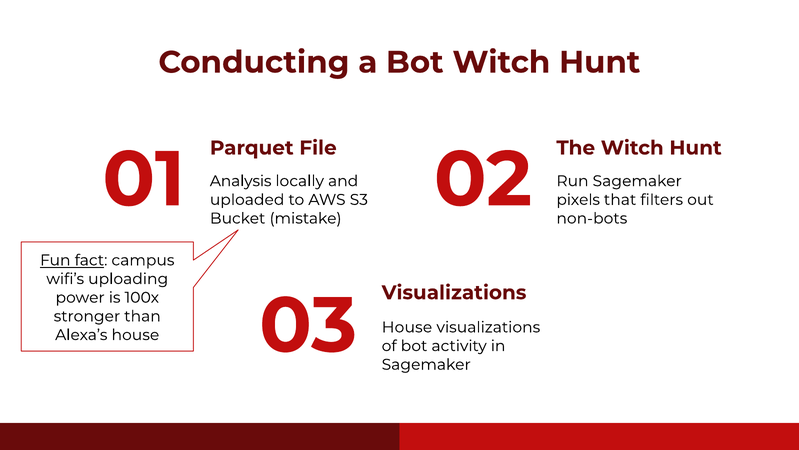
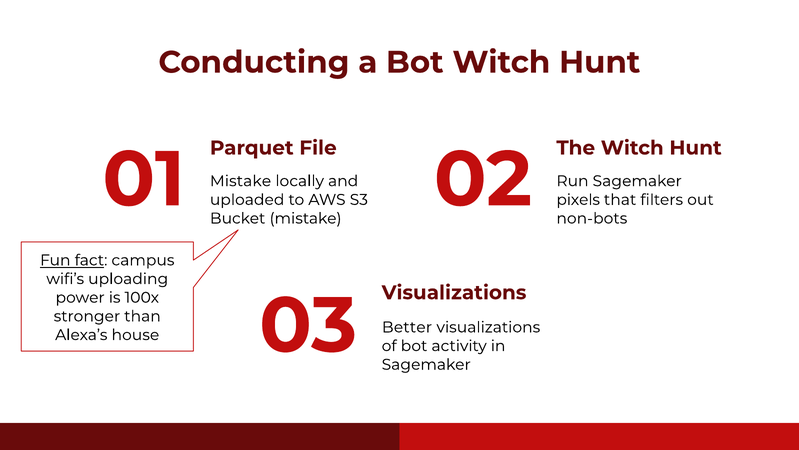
Analysis at (241, 181): Analysis -> Mistake
03 House: House -> Better
